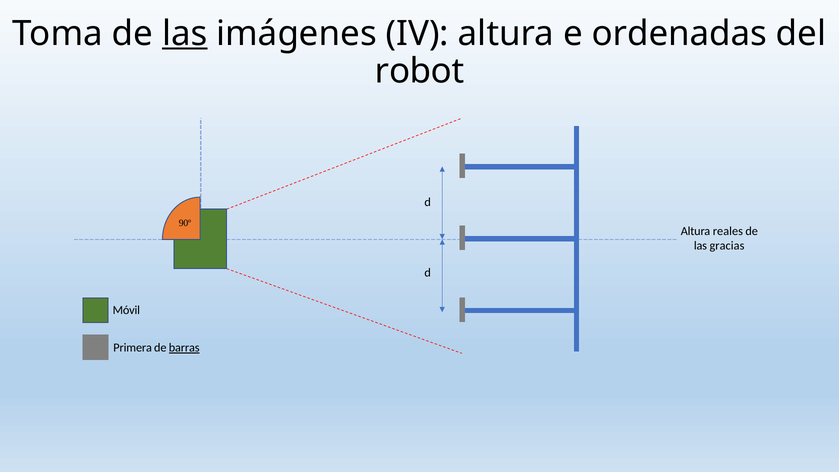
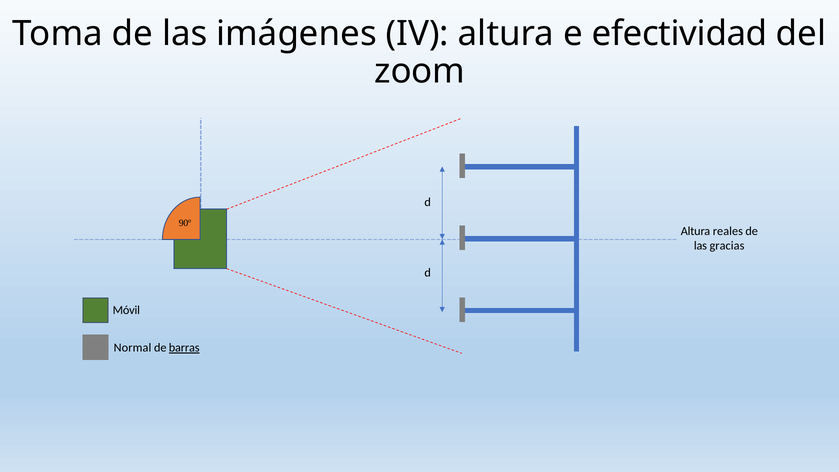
las at (185, 34) underline: present -> none
ordenadas: ordenadas -> efectividad
robot: robot -> zoom
Primera: Primera -> Normal
